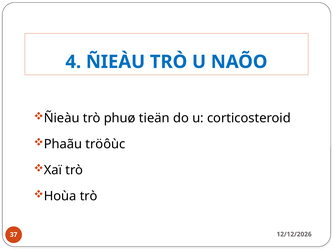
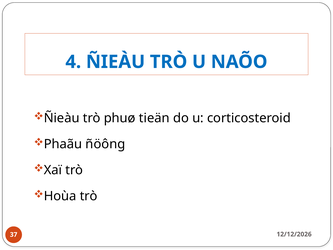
tröôùc: tröôùc -> ñöông
